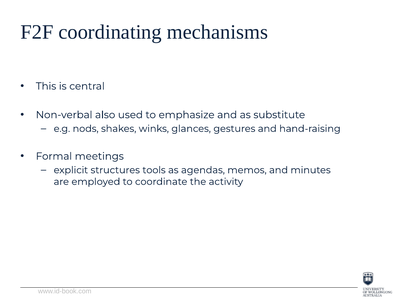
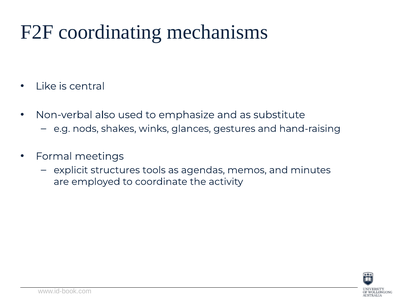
This: This -> Like
